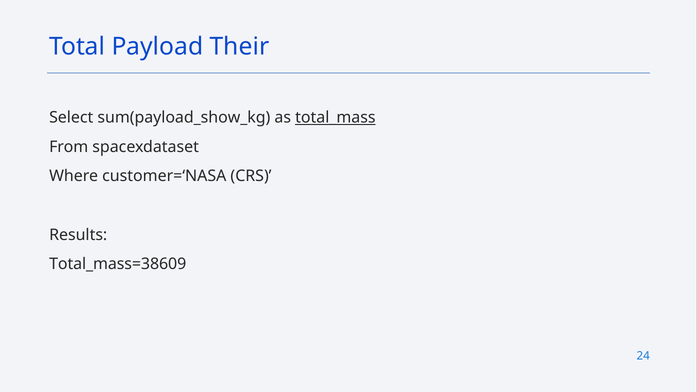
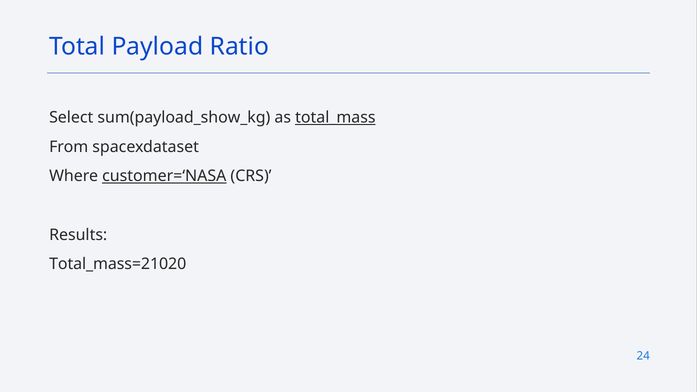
Their: Their -> Ratio
customer=‘NASA underline: none -> present
Total_mass=38609: Total_mass=38609 -> Total_mass=21020
